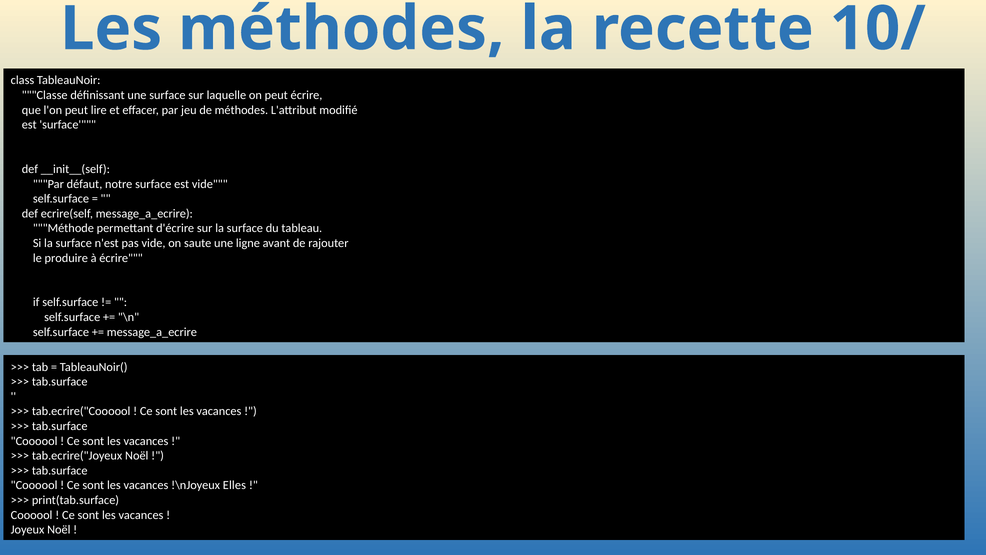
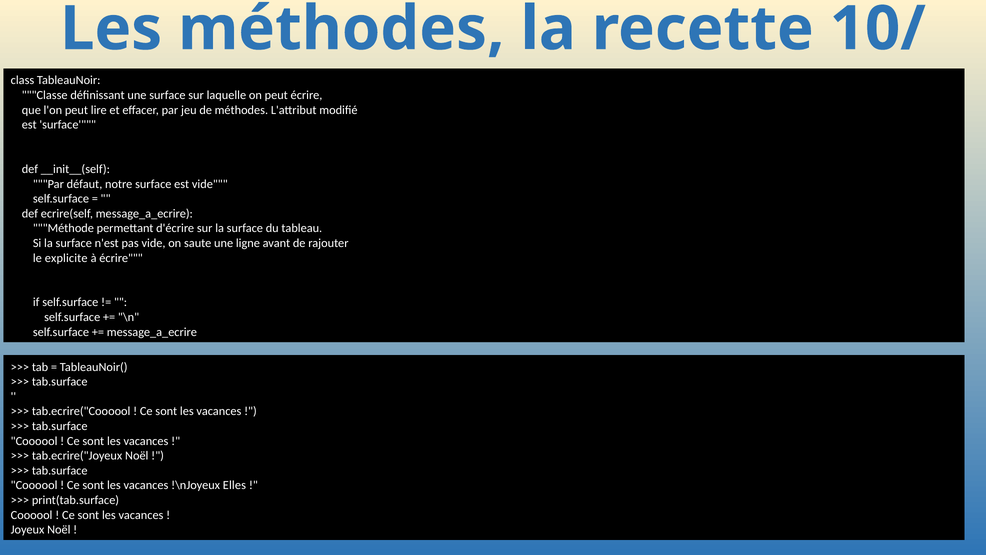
produire: produire -> explicite
